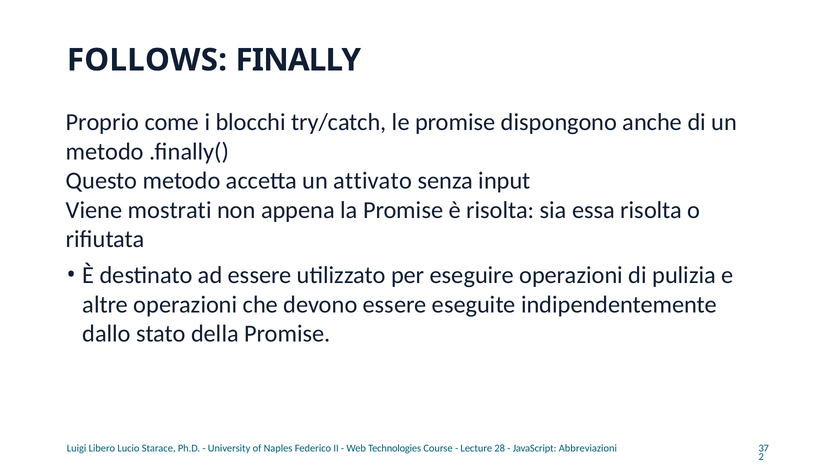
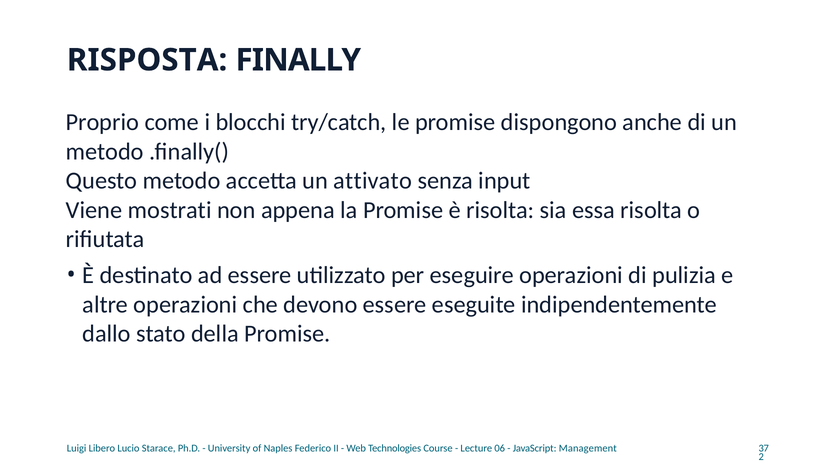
FOLLOWS: FOLLOWS -> RISPOSTA
28: 28 -> 06
Abbreviazioni: Abbreviazioni -> Management
